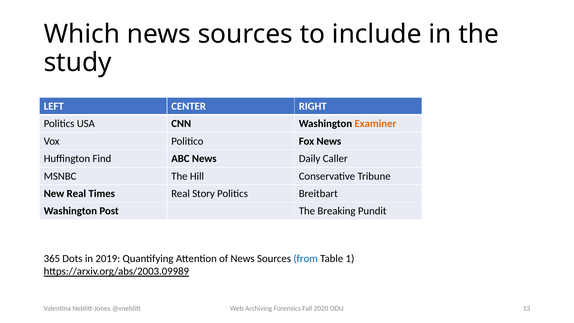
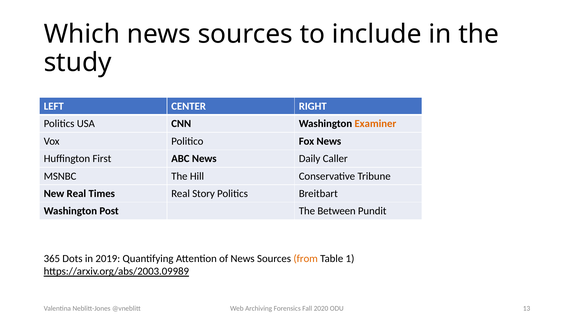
Find: Find -> First
Breaking: Breaking -> Between
from colour: blue -> orange
